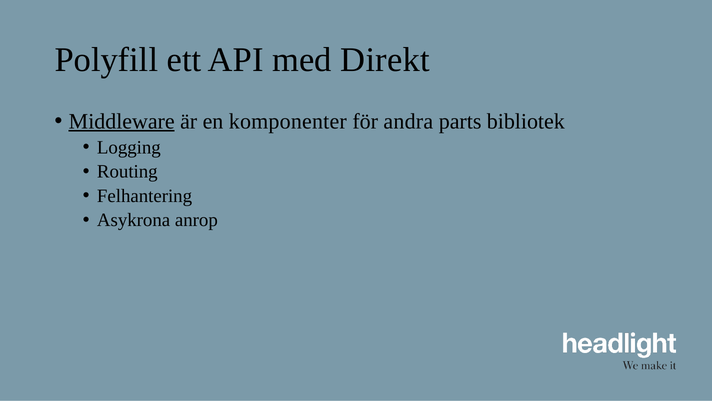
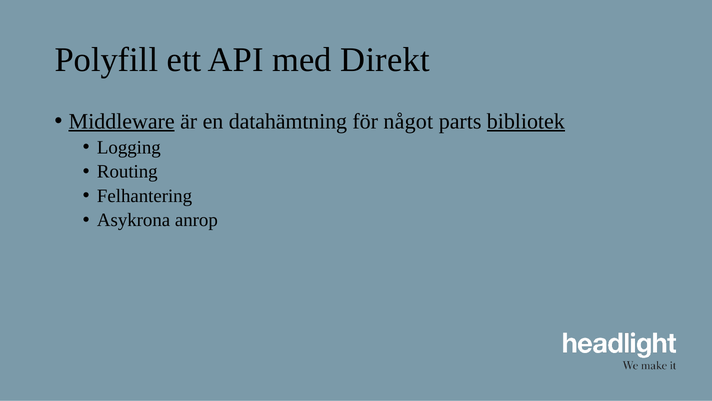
komponenter: komponenter -> datahämtning
andra: andra -> något
bibliotek underline: none -> present
